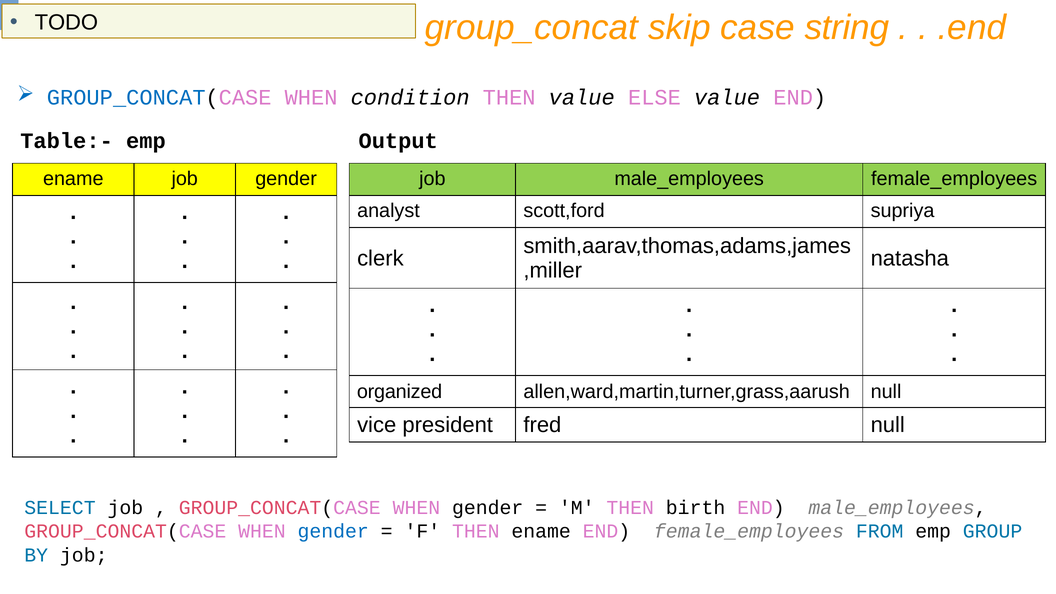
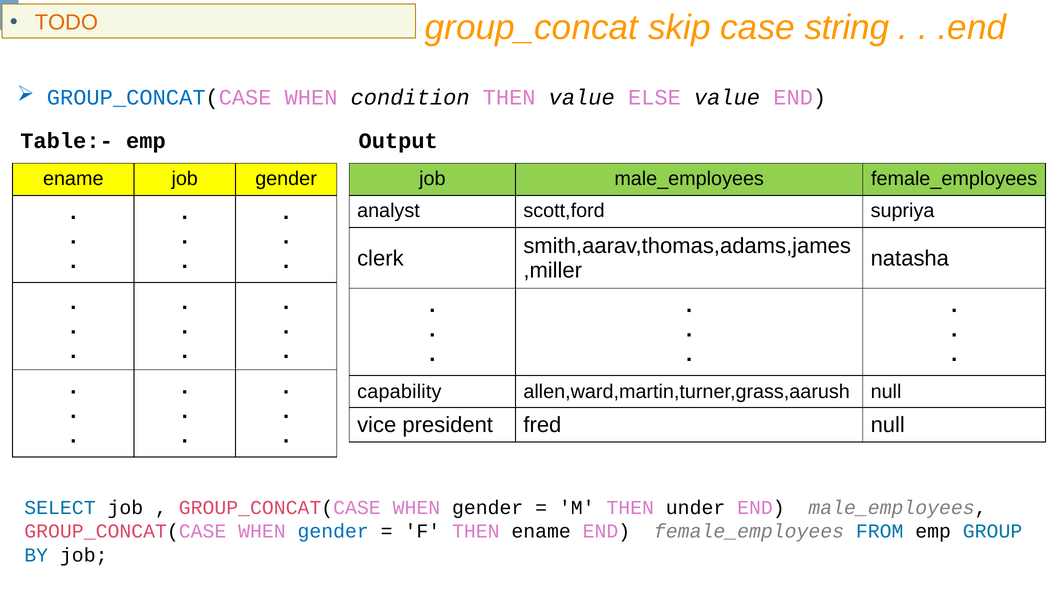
TODO colour: black -> orange
organized: organized -> capability
birth: birth -> under
